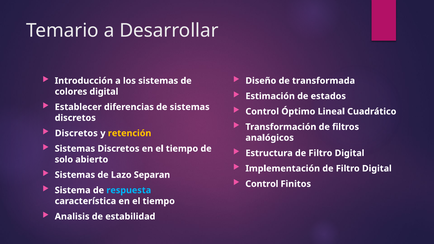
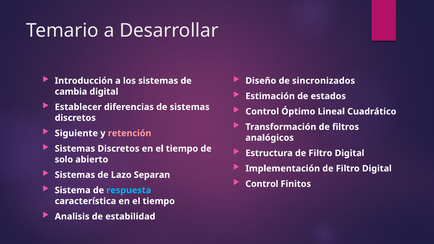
transformada: transformada -> sincronizados
colores: colores -> cambia
Discretos at (76, 133): Discretos -> Siguiente
retención colour: yellow -> pink
